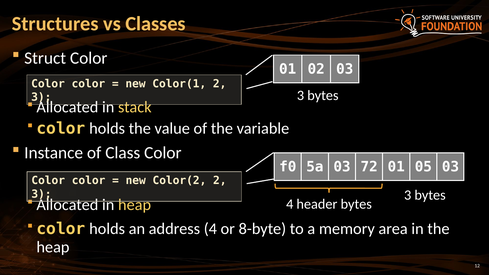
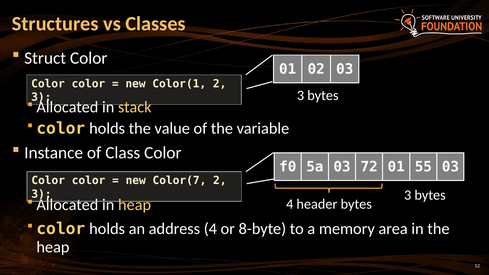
05: 05 -> 55
Color(2: Color(2 -> Color(7
